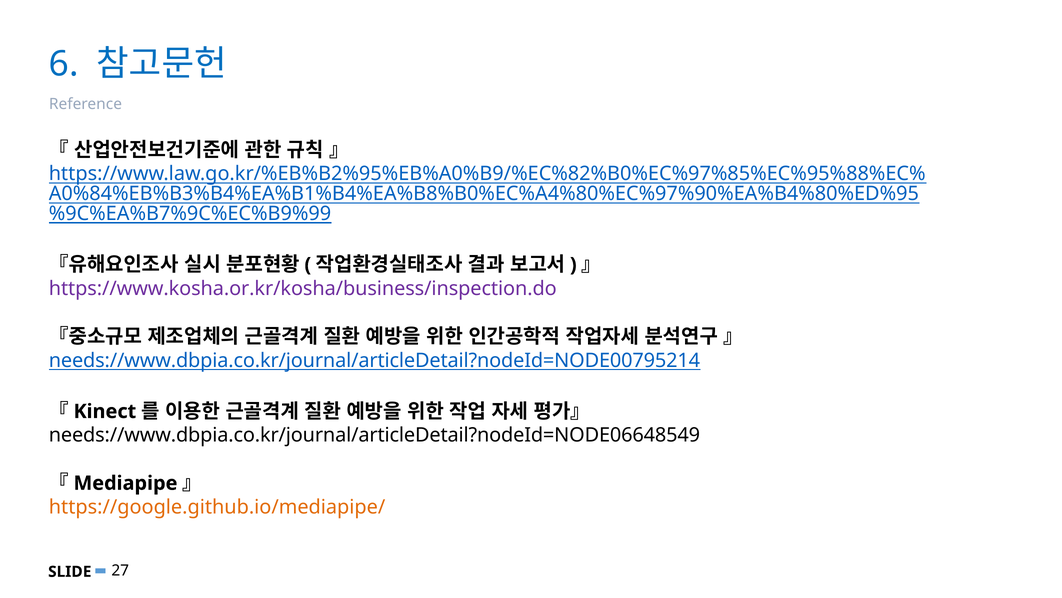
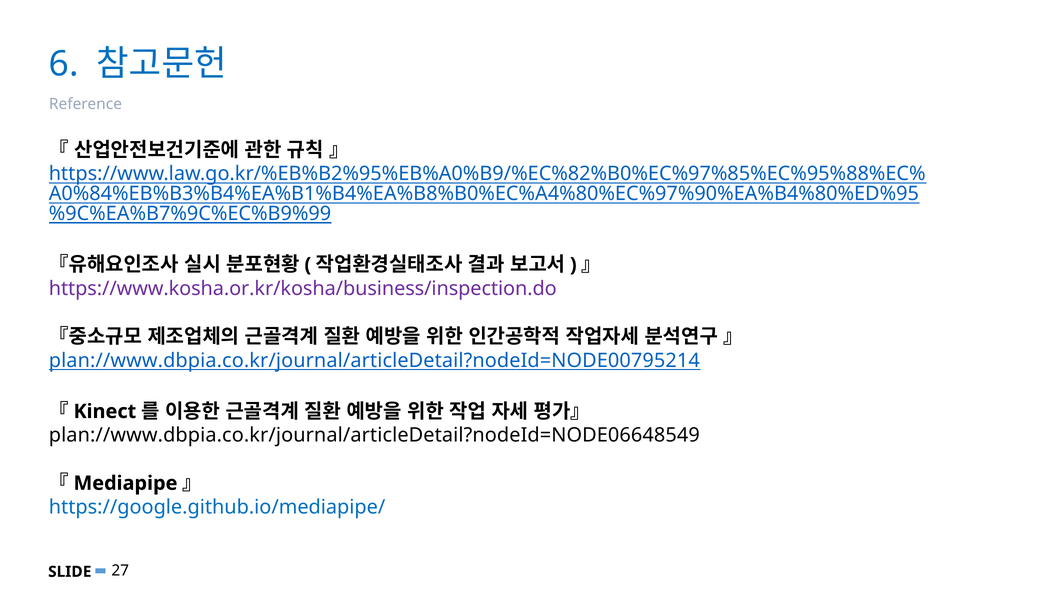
needs://www.dbpia.co.kr/journal/articleDetail?nodeId=NODE00795214: needs://www.dbpia.co.kr/journal/articleDetail?nodeId=NODE00795214 -> plan://www.dbpia.co.kr/journal/articleDetail?nodeId=NODE00795214
needs://www.dbpia.co.kr/journal/articleDetail?nodeId=NODE06648549: needs://www.dbpia.co.kr/journal/articleDetail?nodeId=NODE06648549 -> plan://www.dbpia.co.kr/journal/articleDetail?nodeId=NODE06648549
https://google.github.io/mediapipe/ colour: orange -> blue
